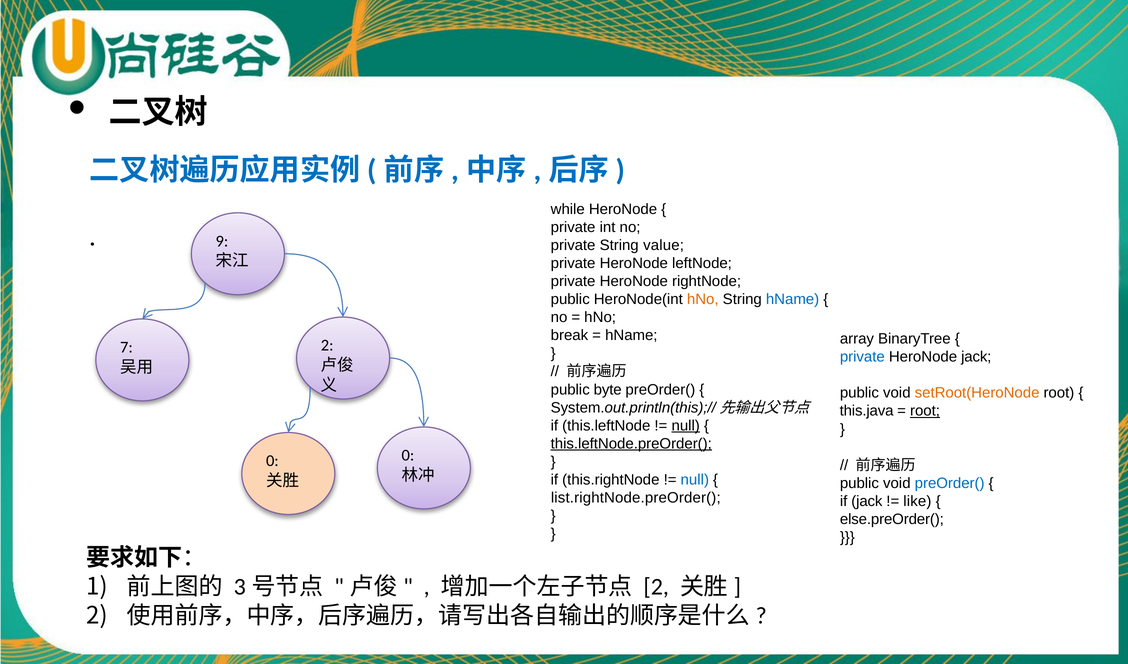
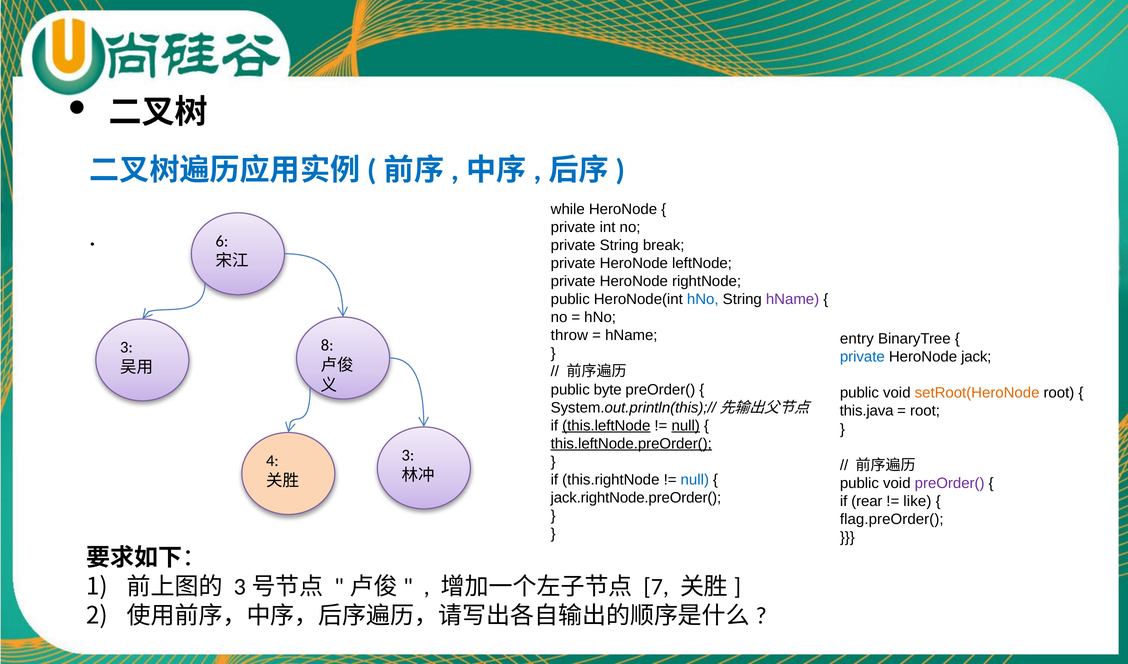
9: 9 -> 6
value: value -> break
hNo at (703, 299) colour: orange -> blue
hName at (793, 299) colour: blue -> purple
break: break -> throw
array: array -> entry
2 at (327, 345): 2 -> 8
7 at (126, 347): 7 -> 3
root at (925, 411) underline: present -> none
this.leftNode underline: none -> present
0 at (408, 455): 0 -> 3
0 at (272, 461): 0 -> 4
preOrder( at (950, 483) colour: blue -> purple
list.rightNode.preOrder(: list.rightNode.preOrder( -> jack.rightNode.preOrder(
if jack: jack -> rear
else.preOrder(: else.preOrder( -> flag.preOrder(
2 at (656, 587): 2 -> 7
